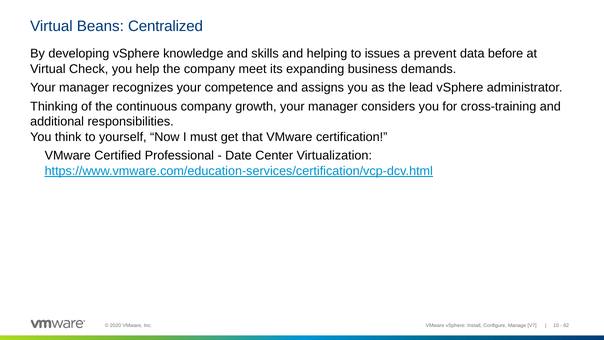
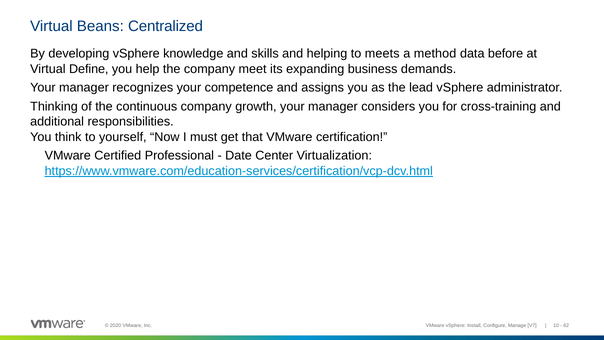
issues: issues -> meets
prevent: prevent -> method
Check: Check -> Define
